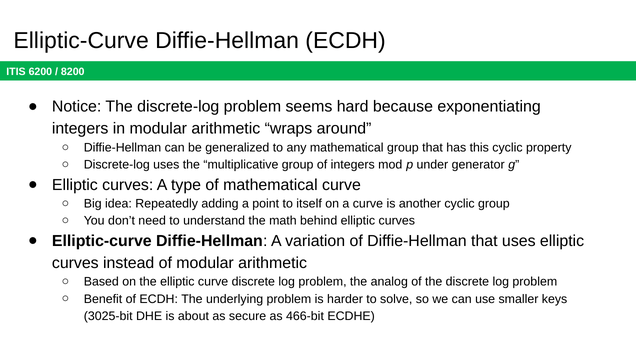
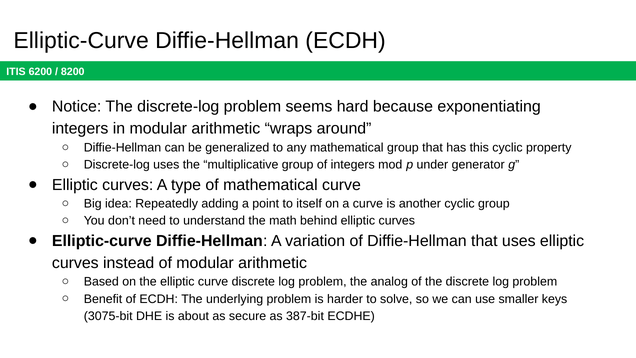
3025-bit: 3025-bit -> 3075-bit
466-bit: 466-bit -> 387-bit
